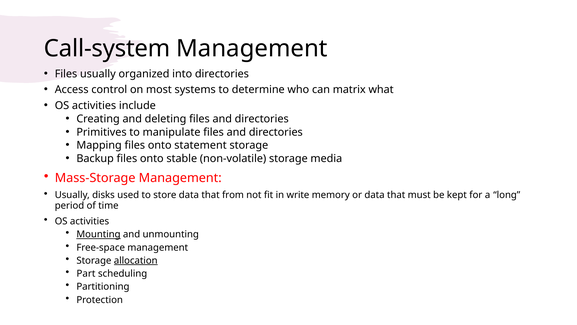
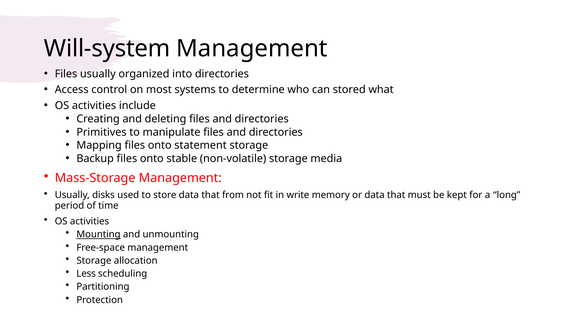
Call-system: Call-system -> Will-system
matrix: matrix -> stored
allocation underline: present -> none
Part: Part -> Less
